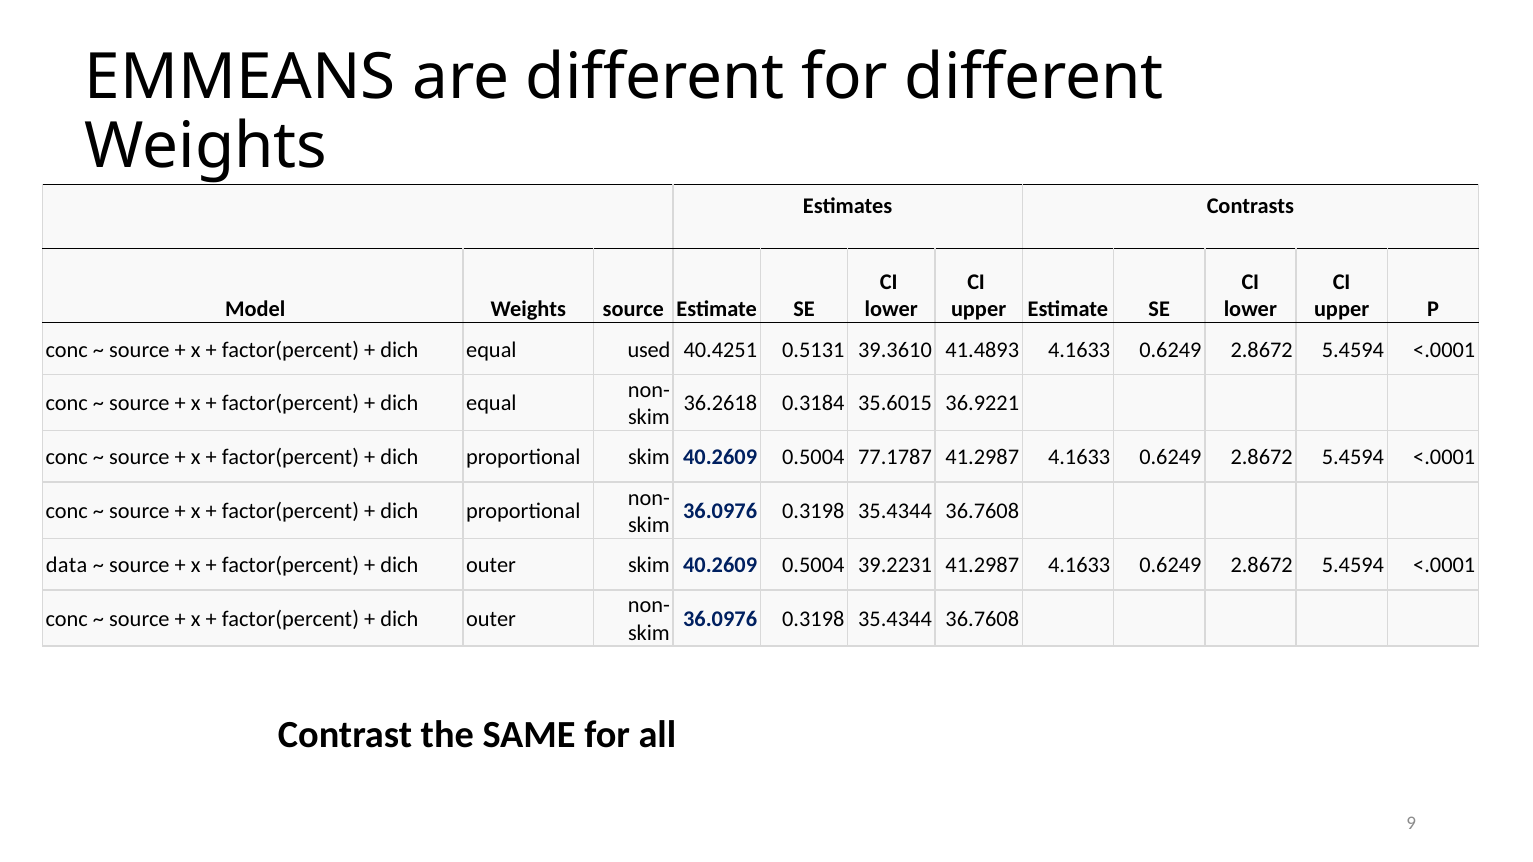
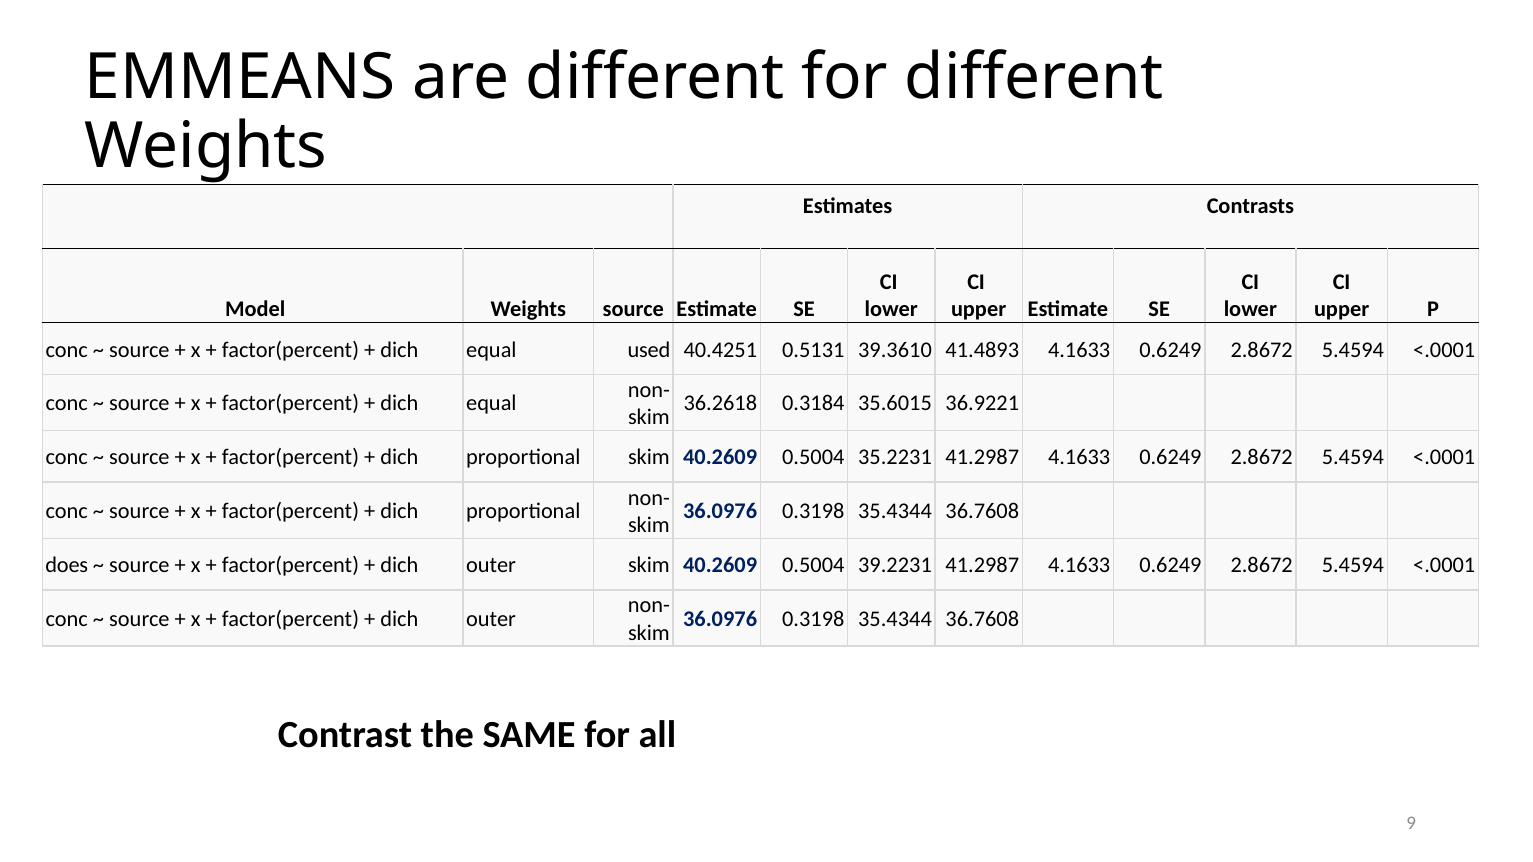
77.1787: 77.1787 -> 35.2231
data: data -> does
